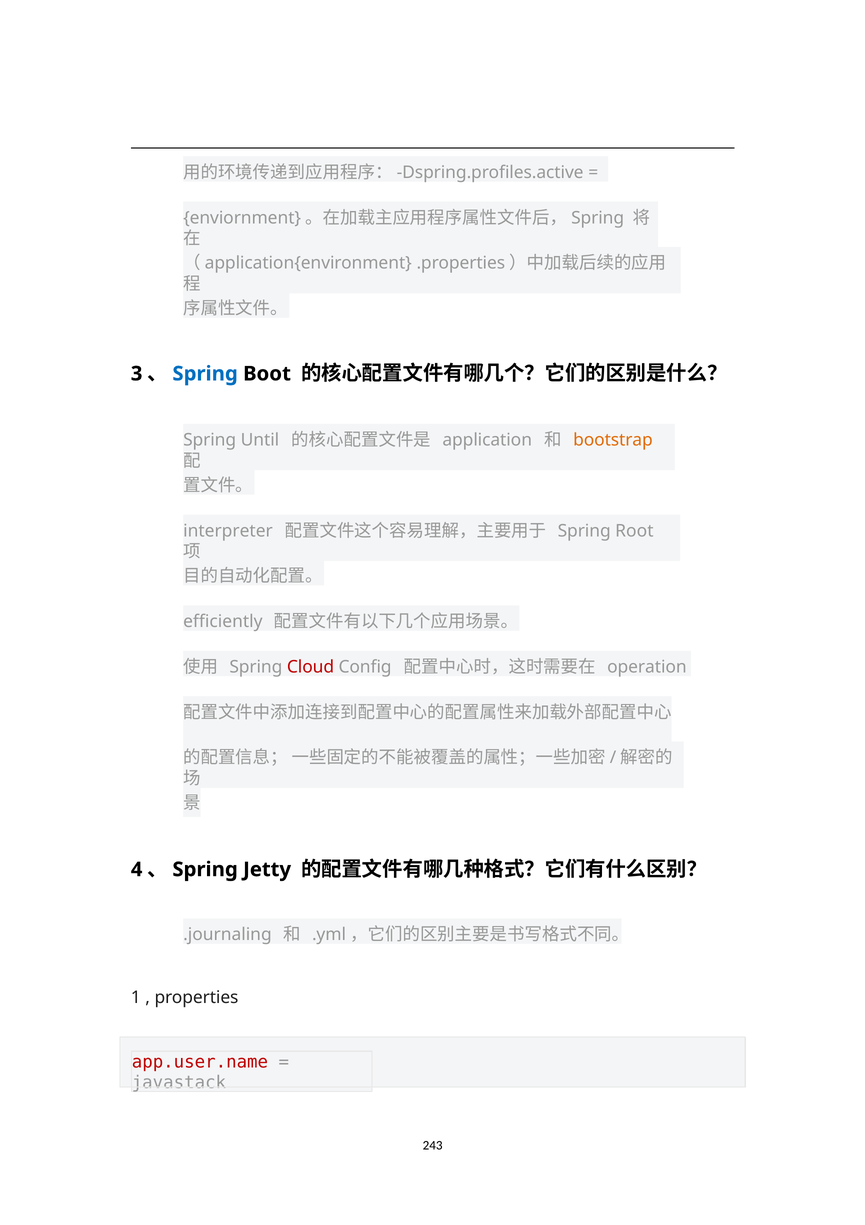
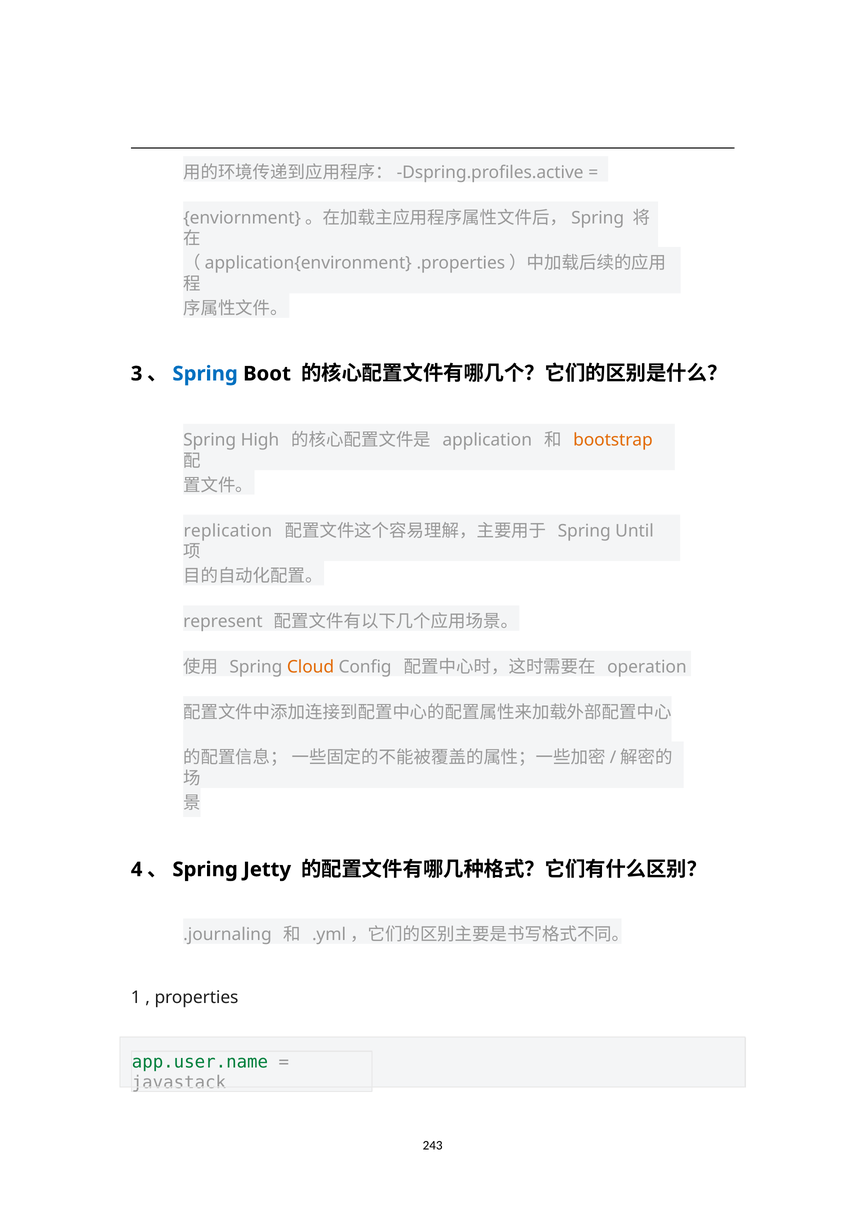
Until: Until -> High
interpreter: interpreter -> replication
Root: Root -> Until
efficiently: efficiently -> represent
Cloud colour: red -> orange
app.user.name colour: red -> green
